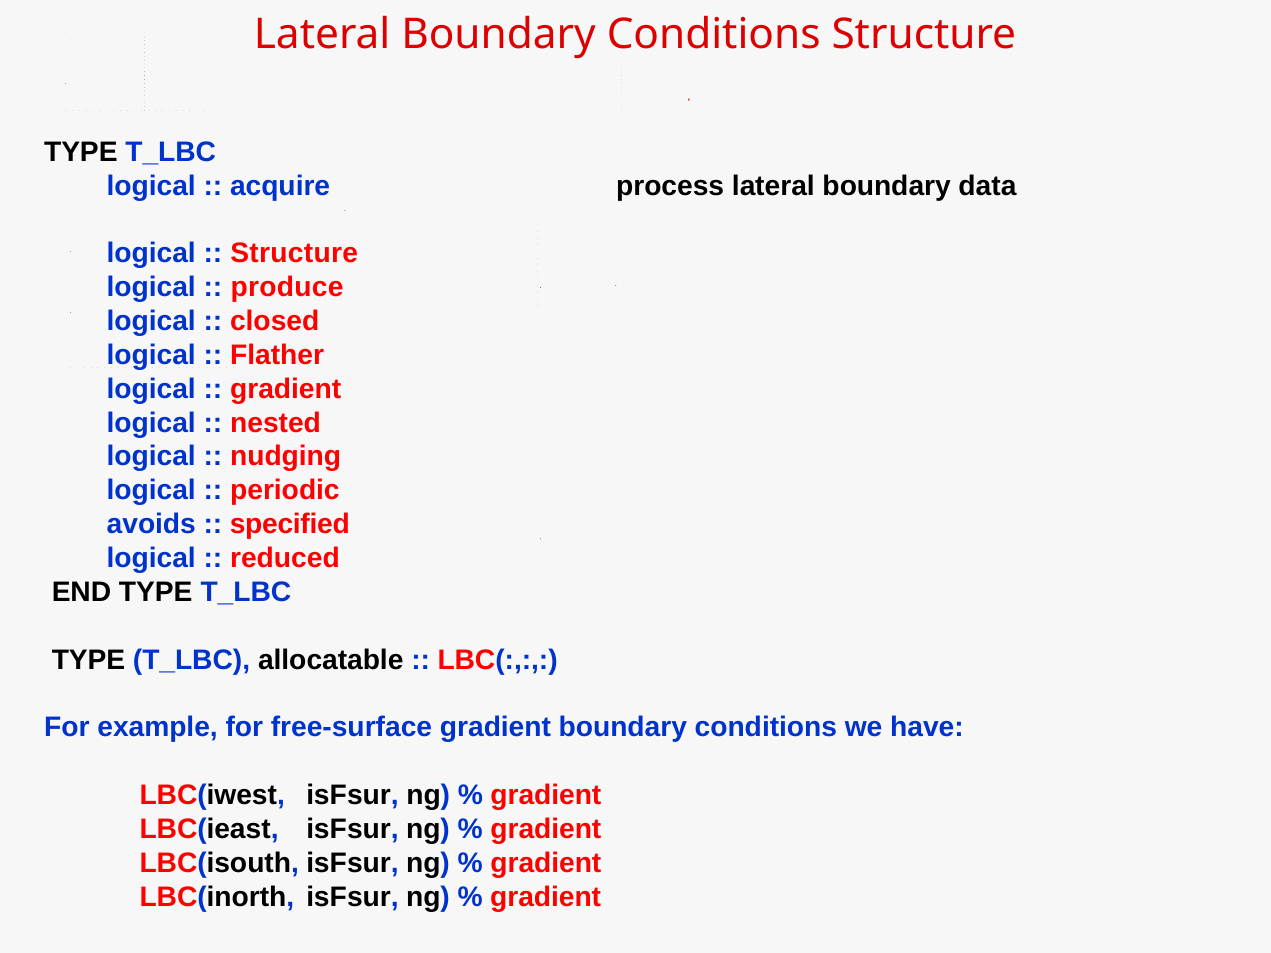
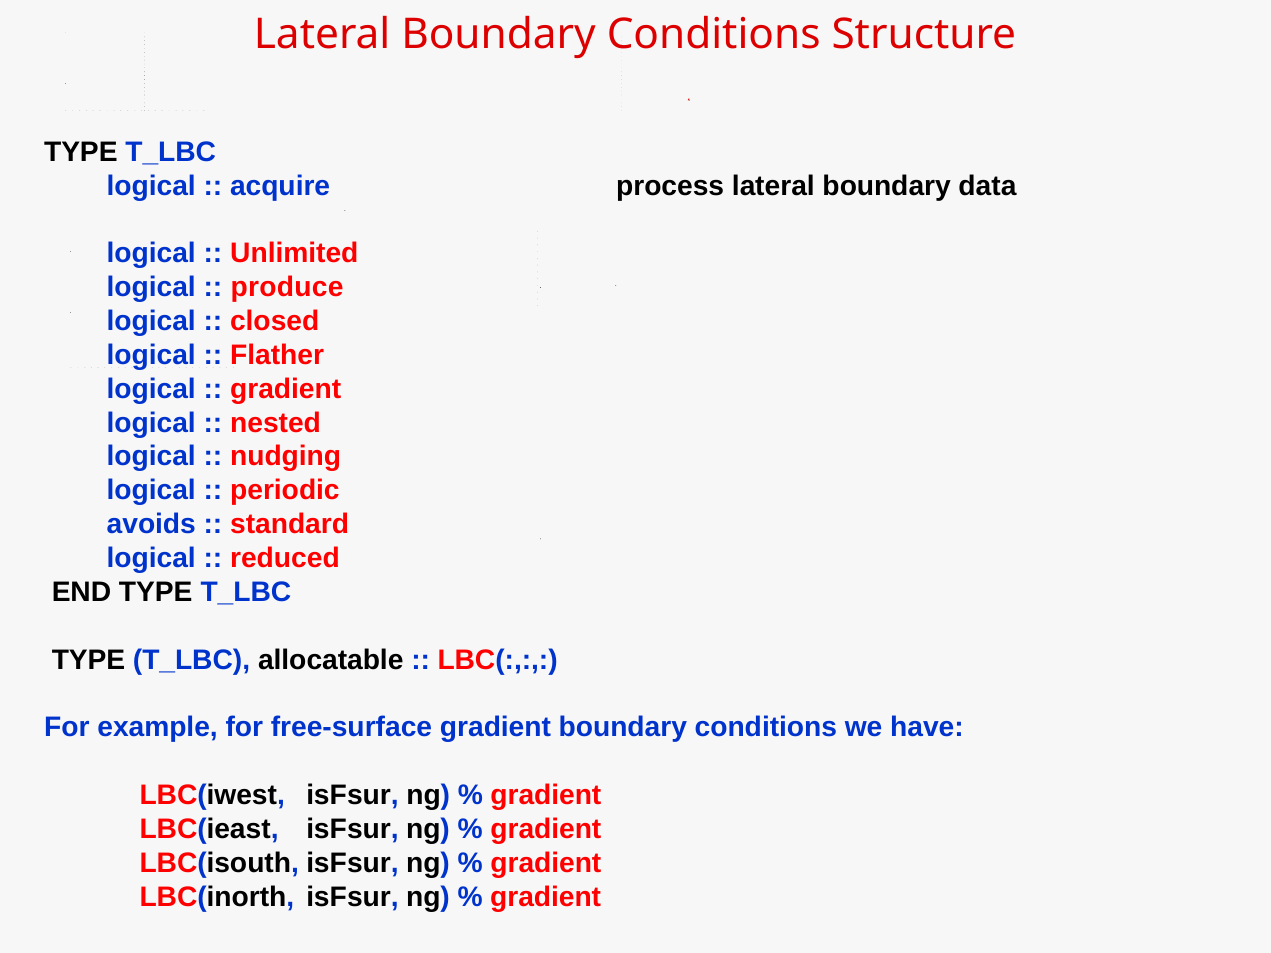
Structure at (294, 253): Structure -> Unlimited
specified: specified -> standard
